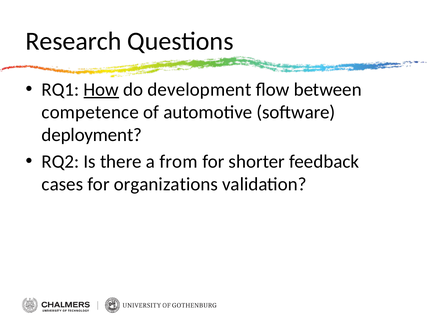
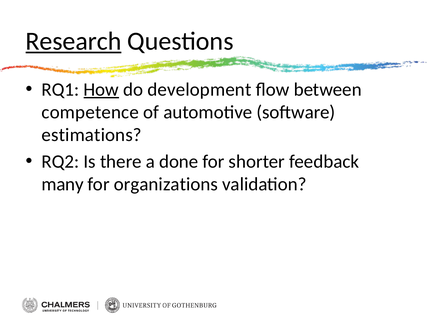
Research underline: none -> present
deployment: deployment -> estimations
from: from -> done
cases: cases -> many
